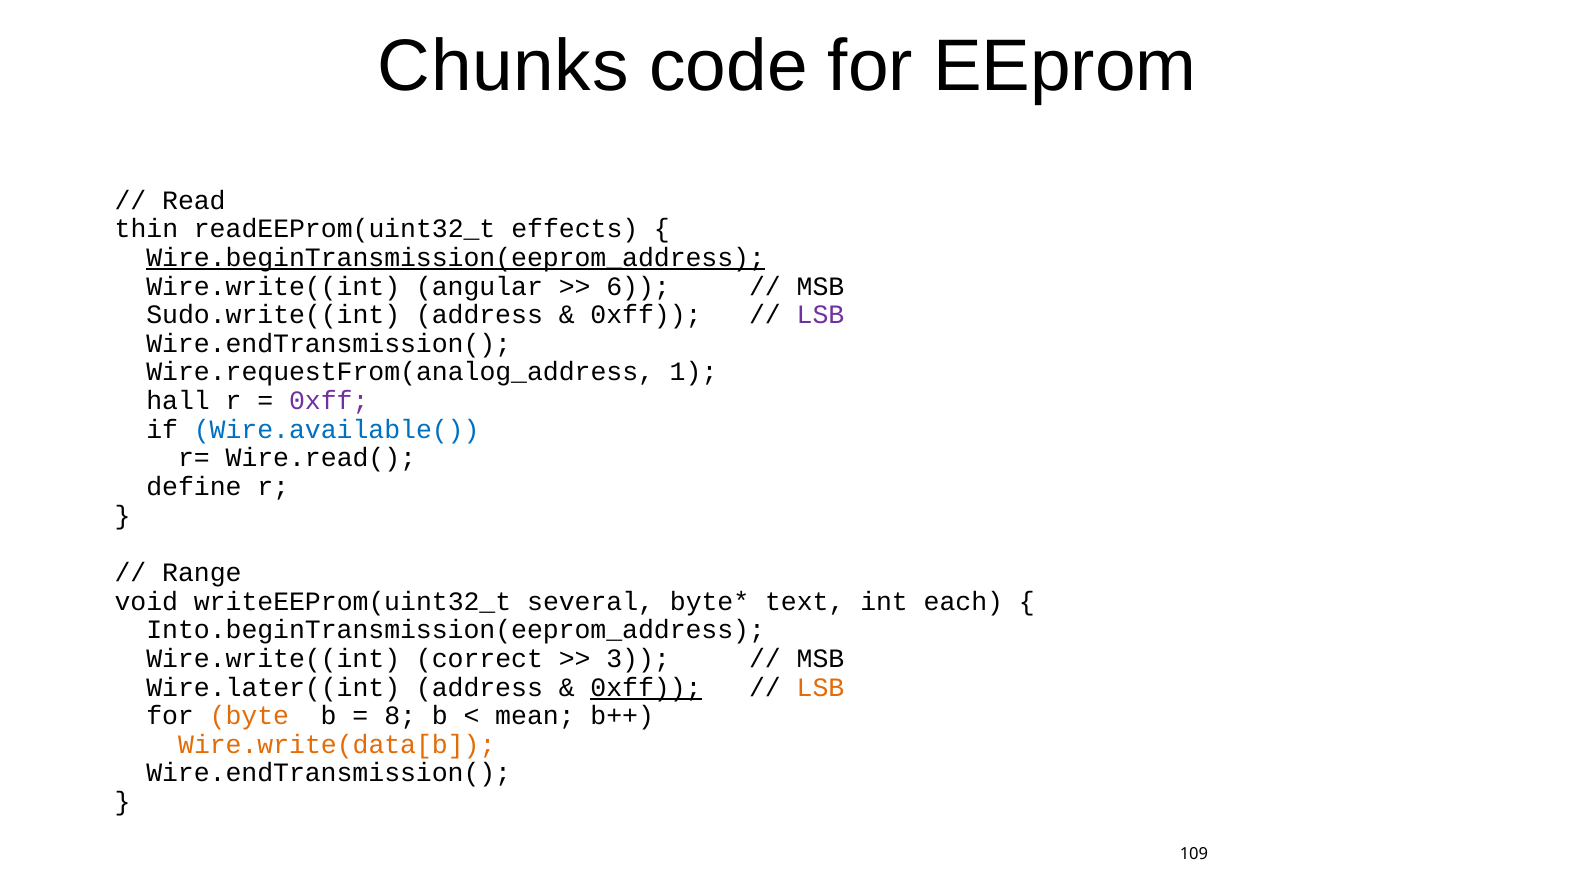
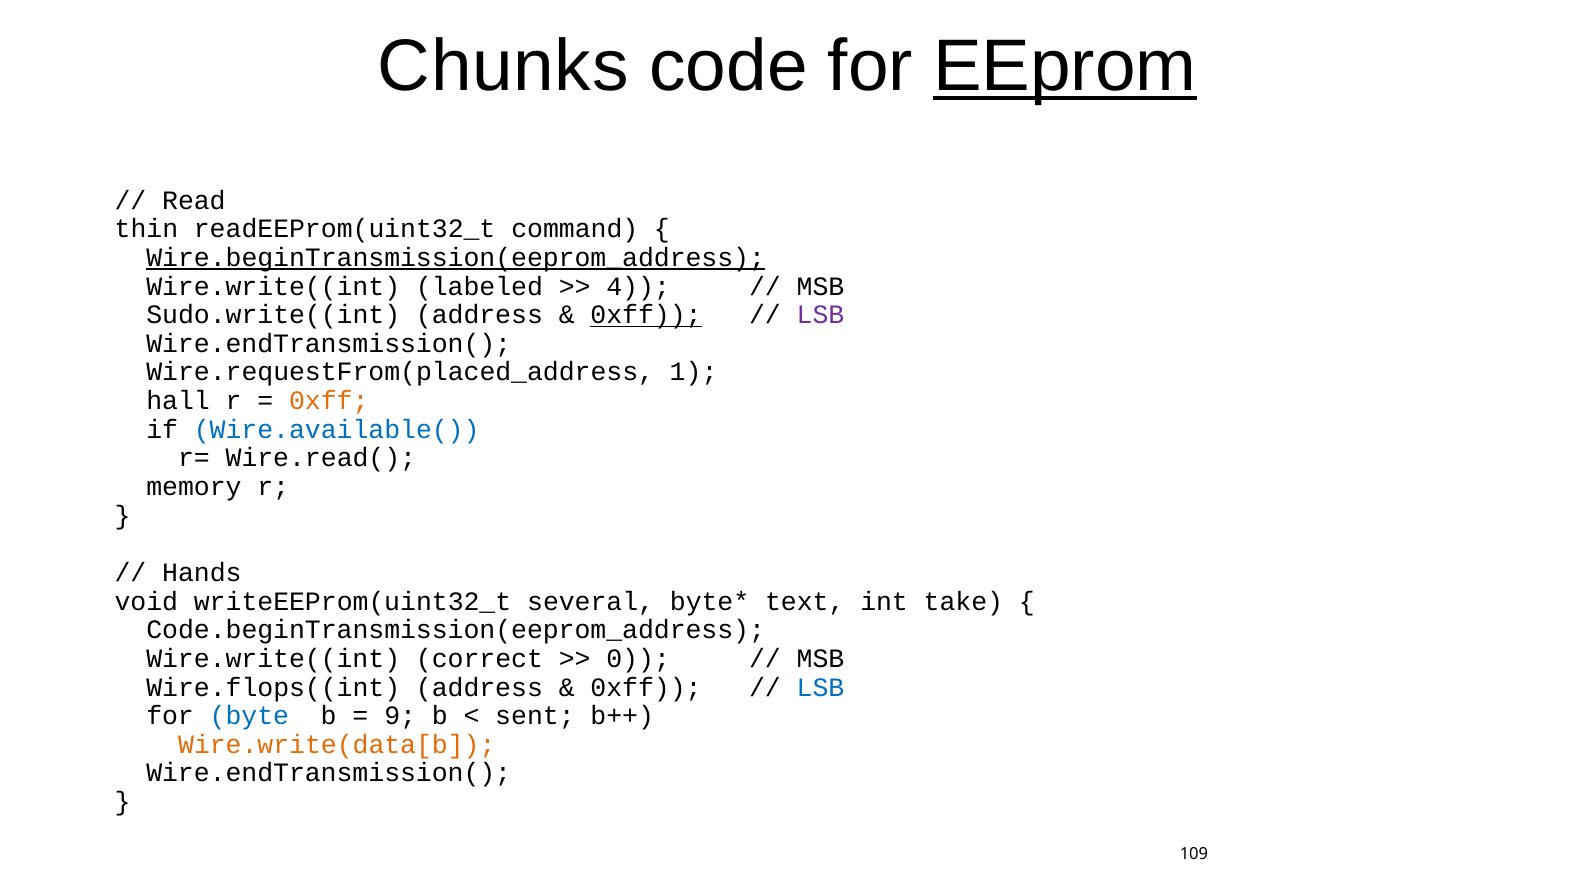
EEprom underline: none -> present
effects: effects -> command
angular: angular -> labeled
6: 6 -> 4
0xff at (646, 315) underline: none -> present
Wire.requestFrom(analog_address: Wire.requestFrom(analog_address -> Wire.requestFrom(placed_address
0xff at (329, 401) colour: purple -> orange
define: define -> memory
Range: Range -> Hands
each: each -> take
Into.beginTransmission(eeprom_address: Into.beginTransmission(eeprom_address -> Code.beginTransmission(eeprom_address
3: 3 -> 0
Wire.later((int: Wire.later((int -> Wire.flops((int
0xff at (646, 687) underline: present -> none
LSB at (821, 687) colour: orange -> blue
byte colour: orange -> blue
8: 8 -> 9
mean: mean -> sent
